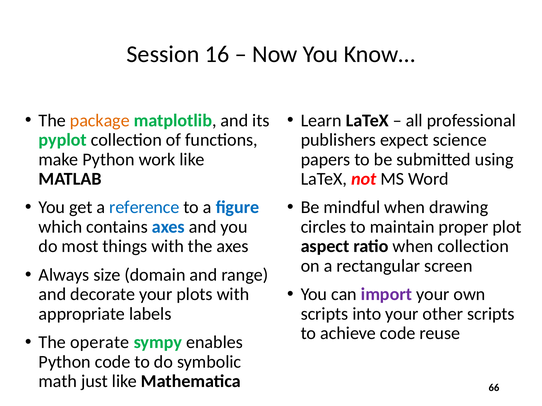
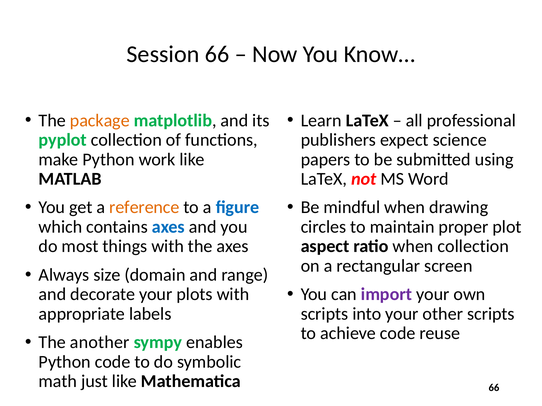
Session 16: 16 -> 66
reference colour: blue -> orange
operate: operate -> another
